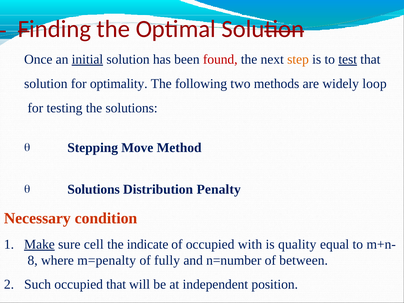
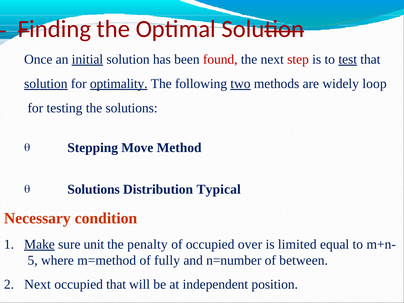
step colour: orange -> red
solution at (46, 84) underline: none -> present
optimality underline: none -> present
two underline: none -> present
Penalty: Penalty -> Typical
cell: cell -> unit
indicate: indicate -> penalty
with: with -> over
quality: quality -> limited
8: 8 -> 5
m=penalty: m=penalty -> m=method
Such at (38, 284): Such -> Next
